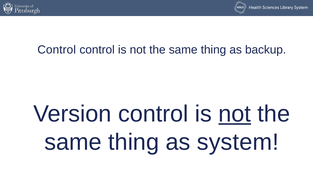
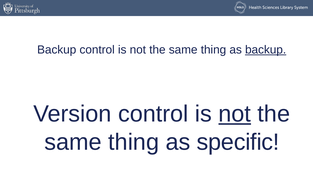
Control at (57, 50): Control -> Backup
backup at (266, 50) underline: none -> present
system: system -> specific
